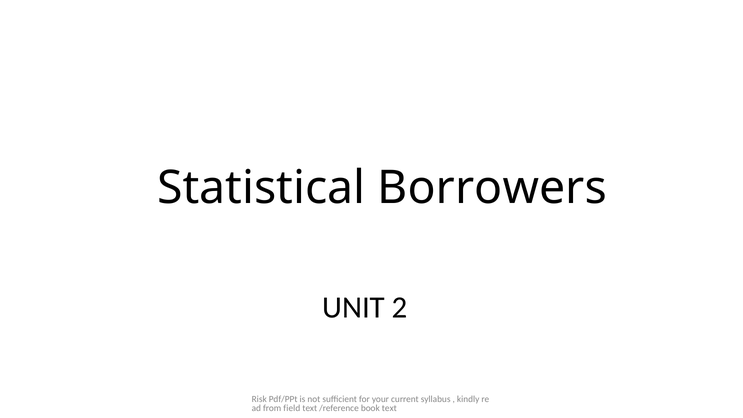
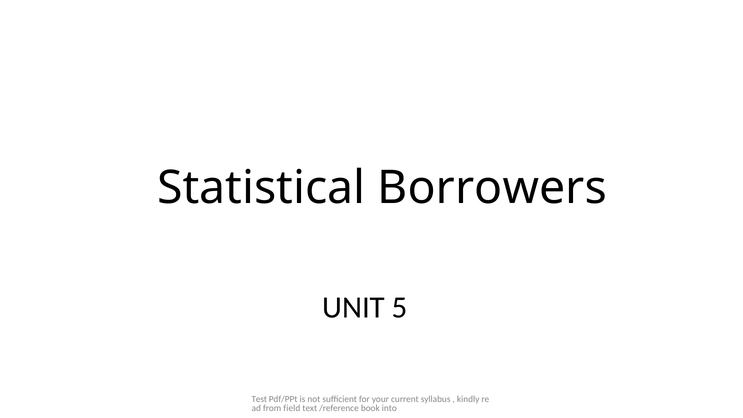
2: 2 -> 5
Risk: Risk -> Test
book text: text -> into
